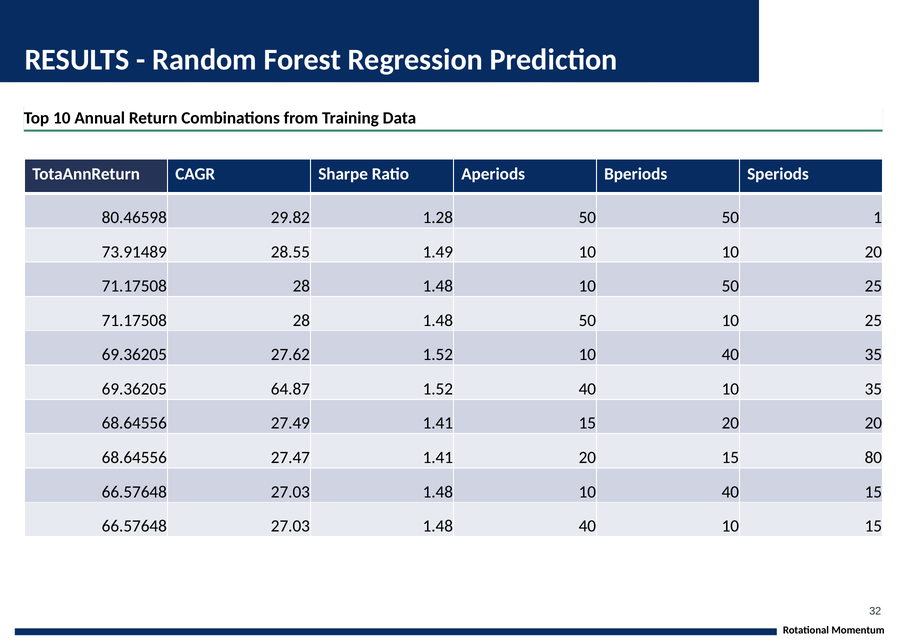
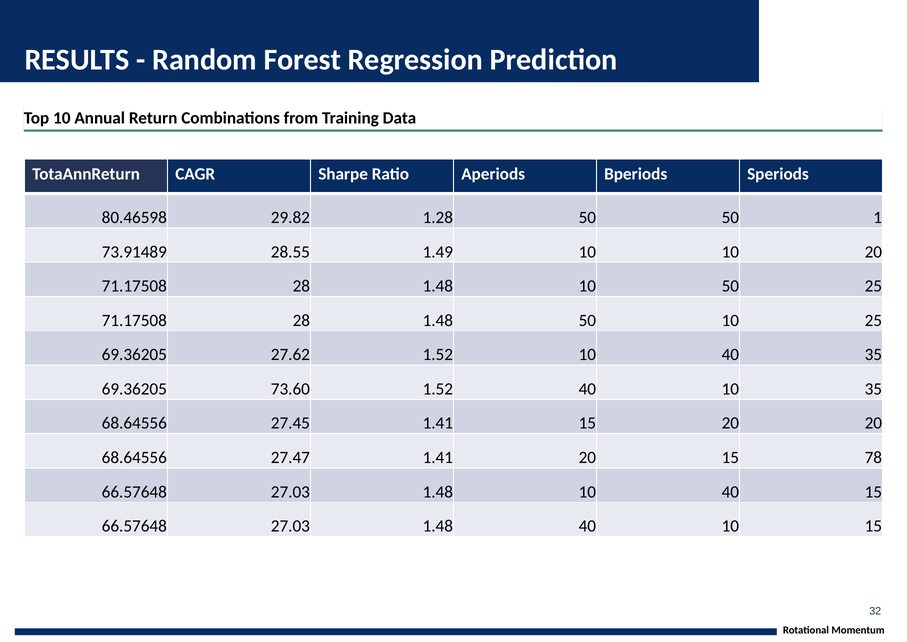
64.87: 64.87 -> 73.60
27.49: 27.49 -> 27.45
80: 80 -> 78
